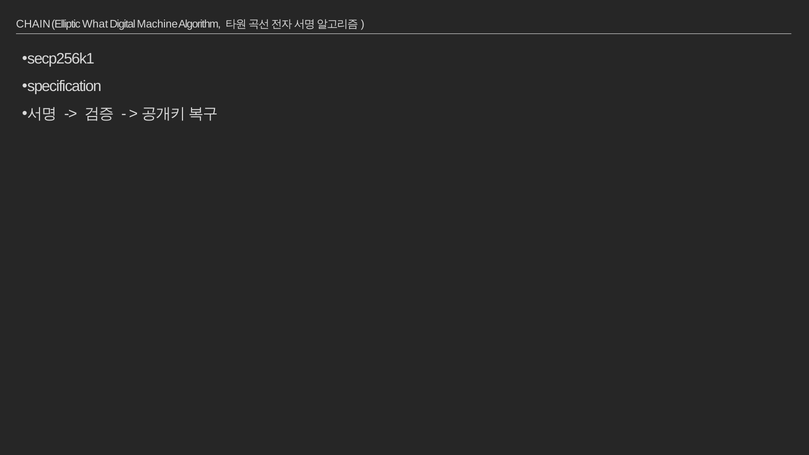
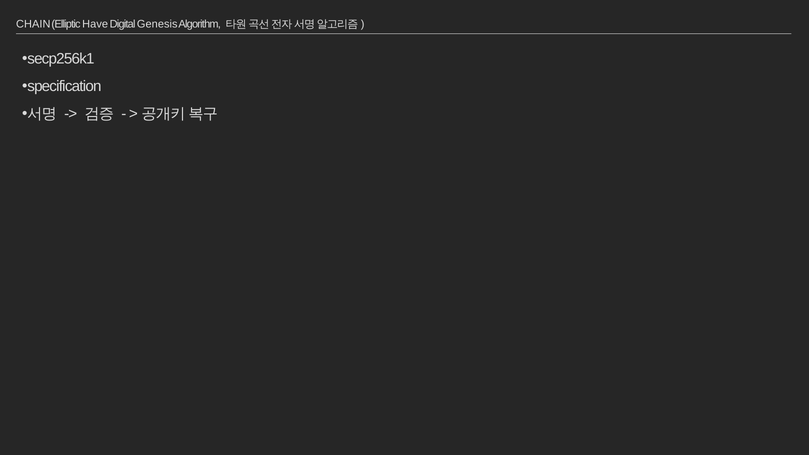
What: What -> Have
Machine: Machine -> Genesis
